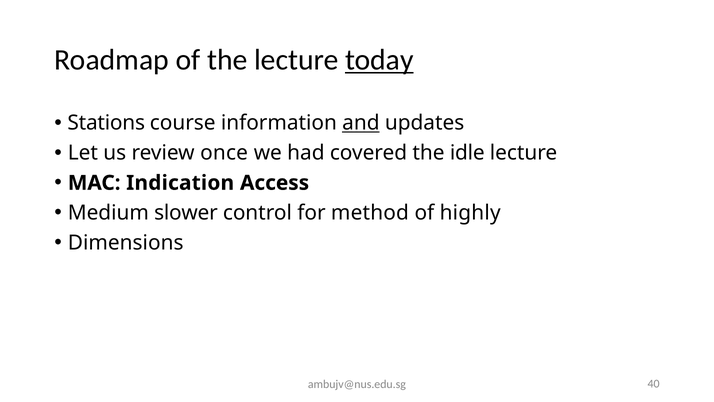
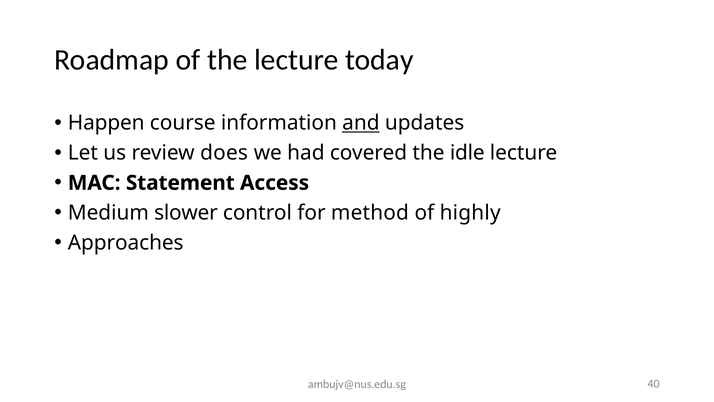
today underline: present -> none
Stations: Stations -> Happen
once: once -> does
Indication: Indication -> Statement
Dimensions: Dimensions -> Approaches
